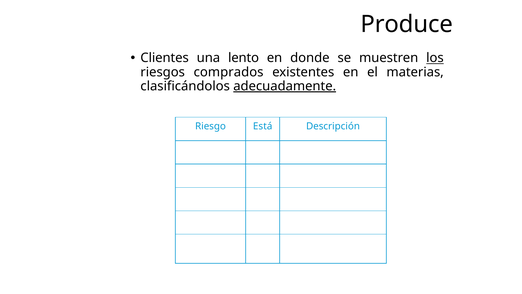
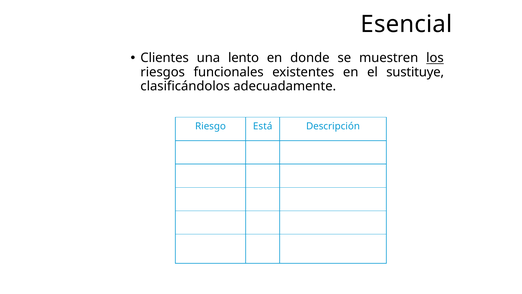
Produce: Produce -> Esencial
comprados: comprados -> funcionales
materias: materias -> sustituye
adecuadamente underline: present -> none
